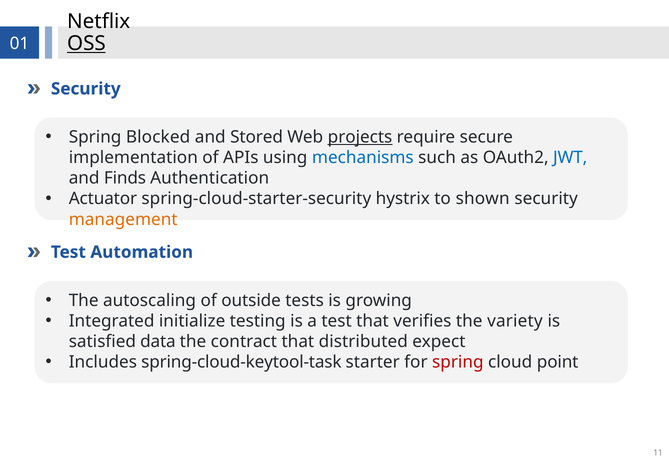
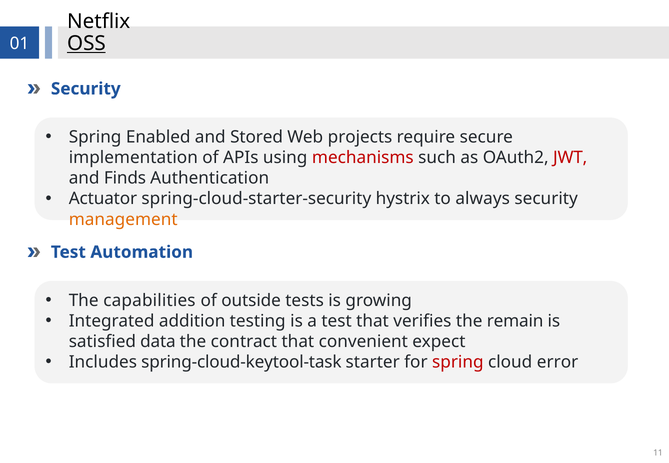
Blocked: Blocked -> Enabled
projects underline: present -> none
mechanisms colour: blue -> red
JWT colour: blue -> red
shown: shown -> always
autoscaling: autoscaling -> capabilities
initialize: initialize -> addition
variety: variety -> remain
distributed: distributed -> convenient
point: point -> error
